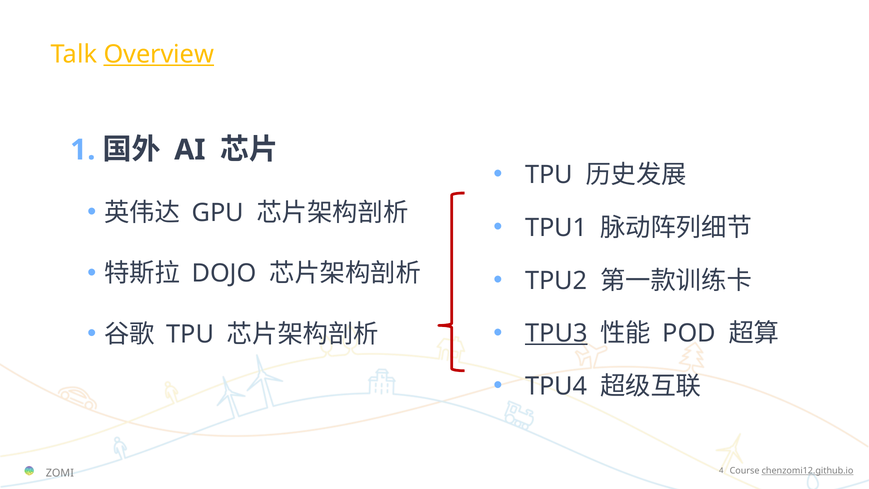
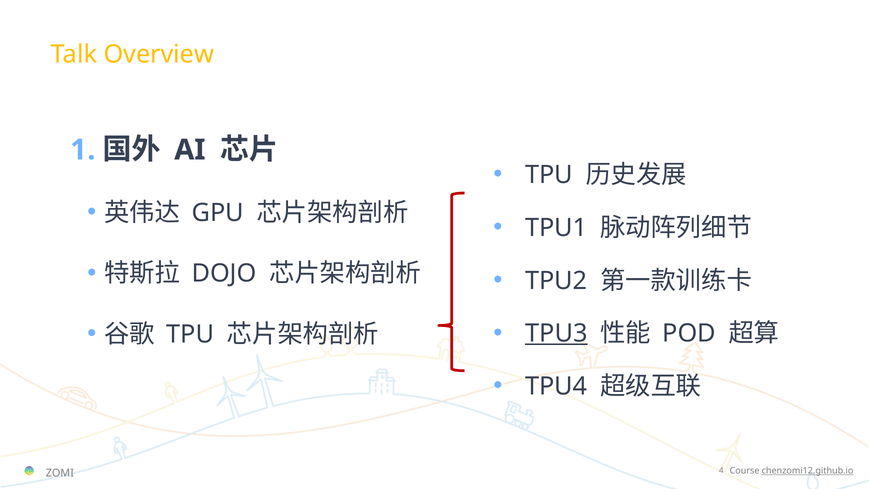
Overview underline: present -> none
